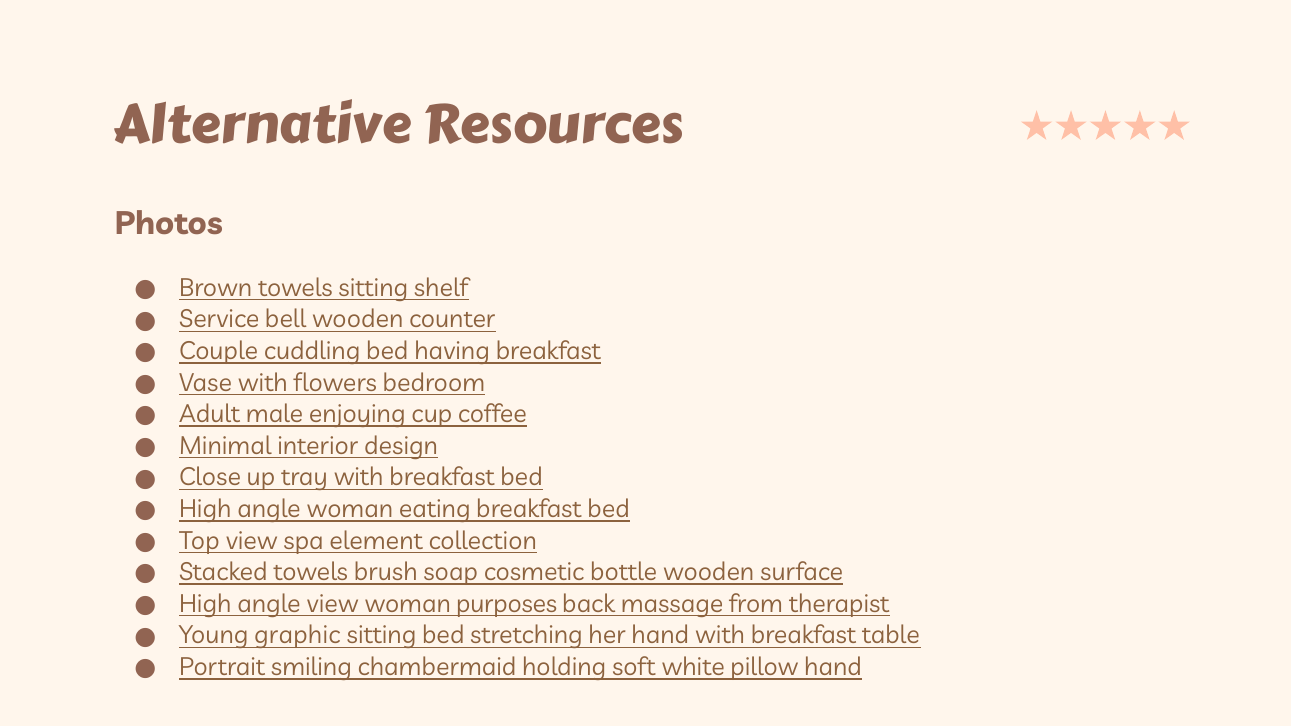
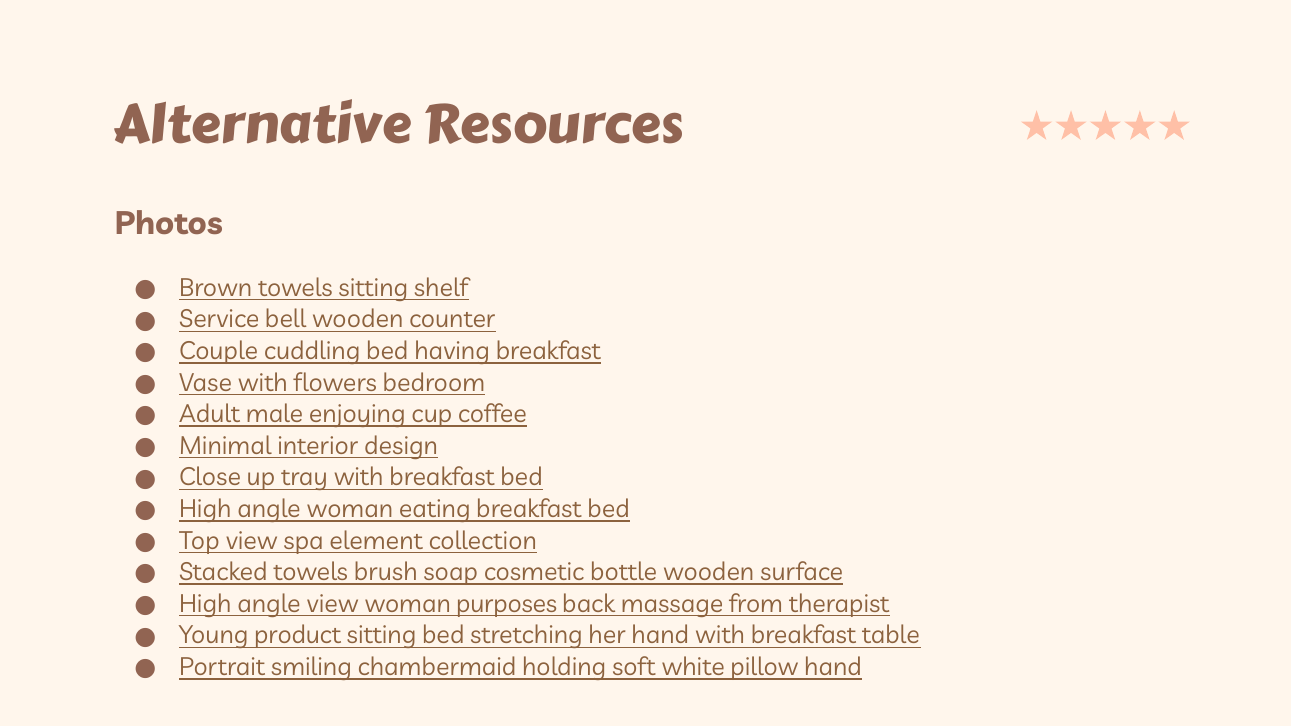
graphic: graphic -> product
